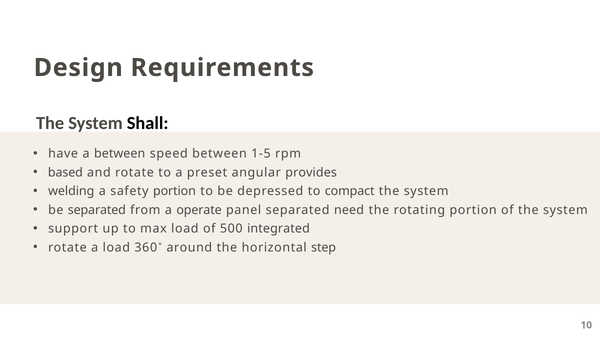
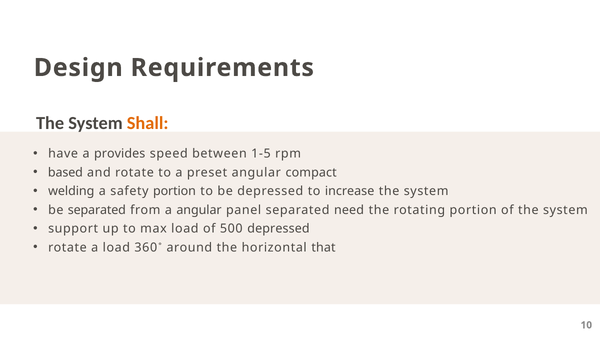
Shall colour: black -> orange
a between: between -> provides
provides: provides -> compact
compact: compact -> increase
a operate: operate -> angular
500 integrated: integrated -> depressed
step: step -> that
